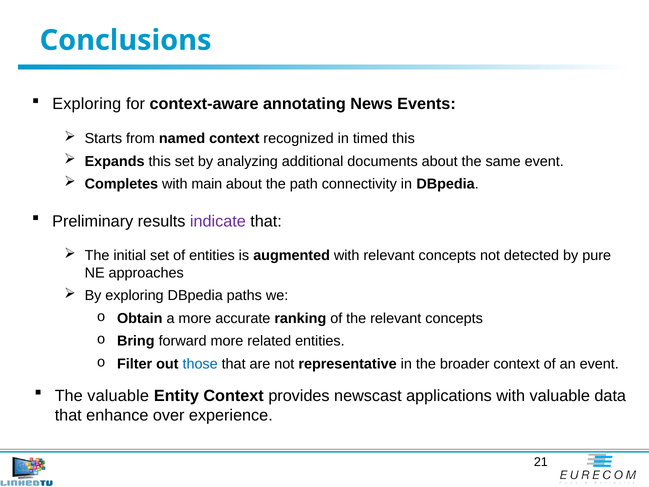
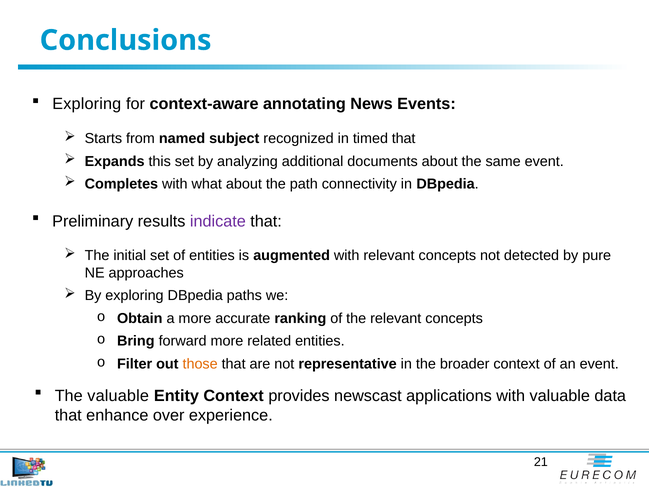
named context: context -> subject
timed this: this -> that
main: main -> what
those colour: blue -> orange
